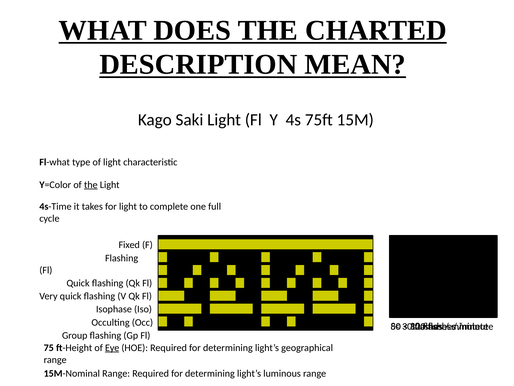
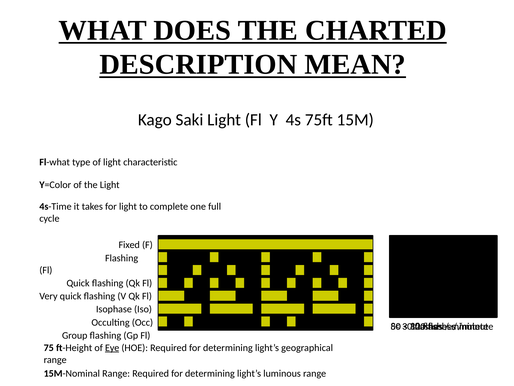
the at (91, 185) underline: present -> none
